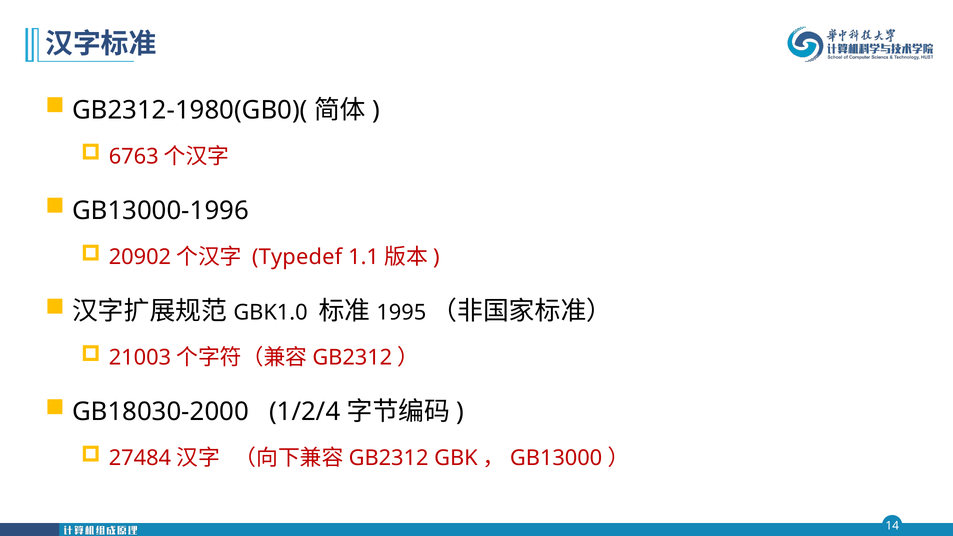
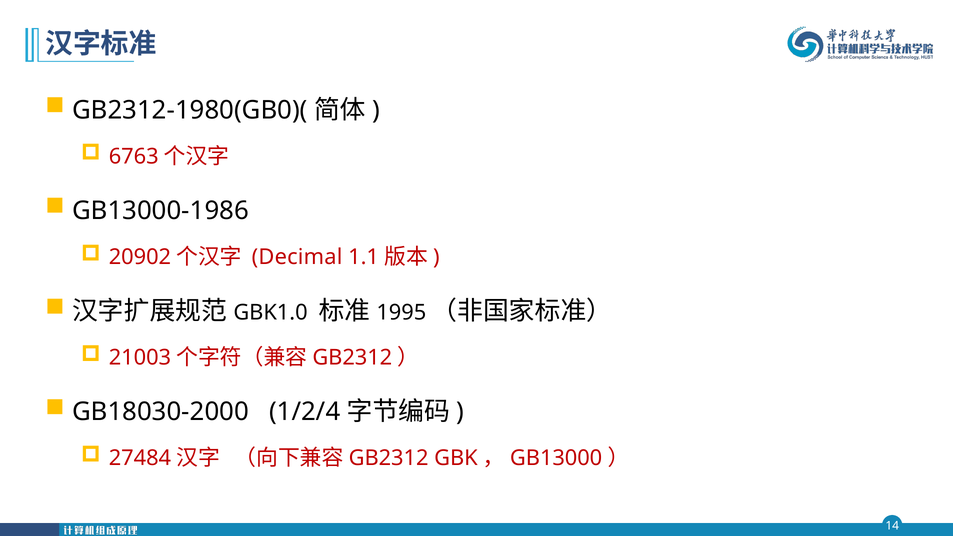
GB13000-1996: GB13000-1996 -> GB13000-1986
Typedef: Typedef -> Decimal
